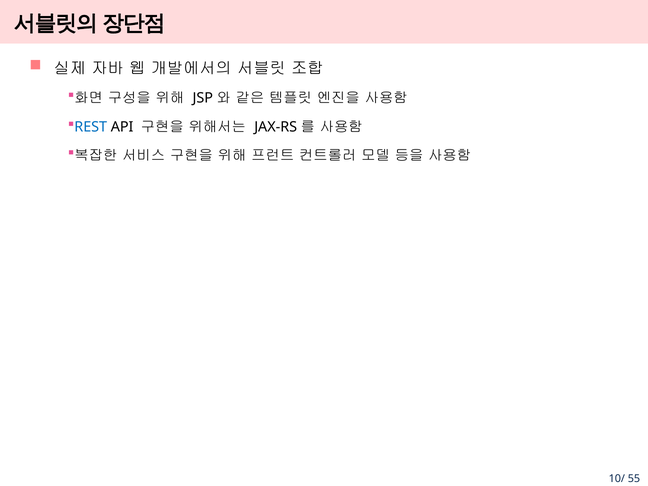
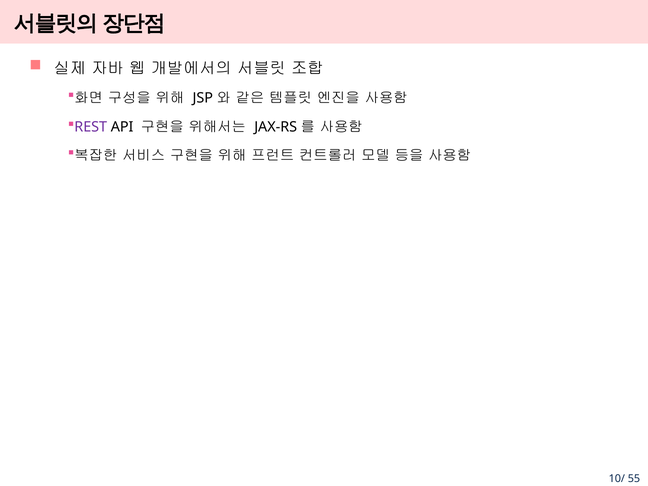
REST colour: blue -> purple
